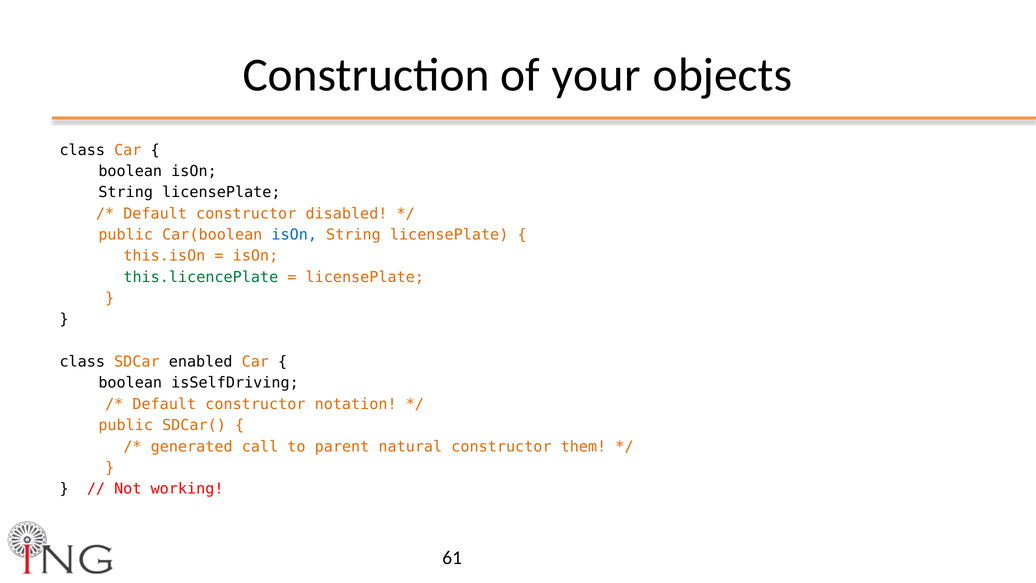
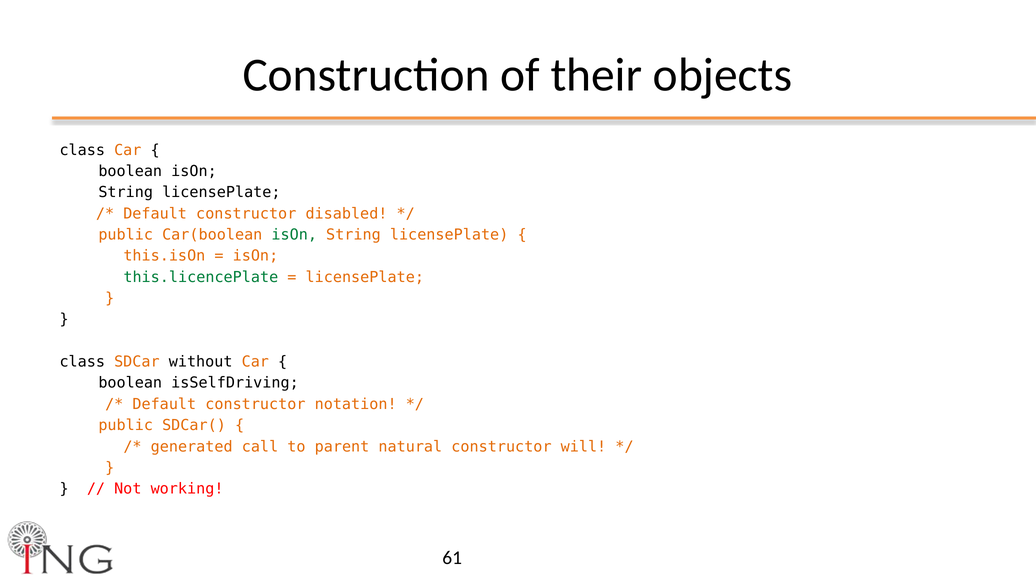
your: your -> their
isOn at (294, 235) colour: blue -> green
enabled: enabled -> without
them: them -> will
